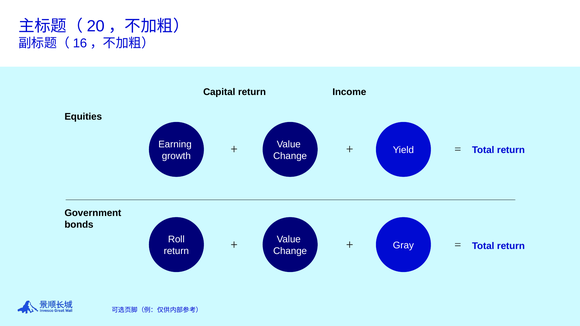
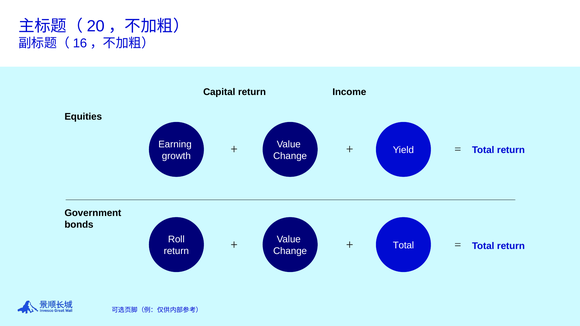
Gray at (403, 245): Gray -> Total
